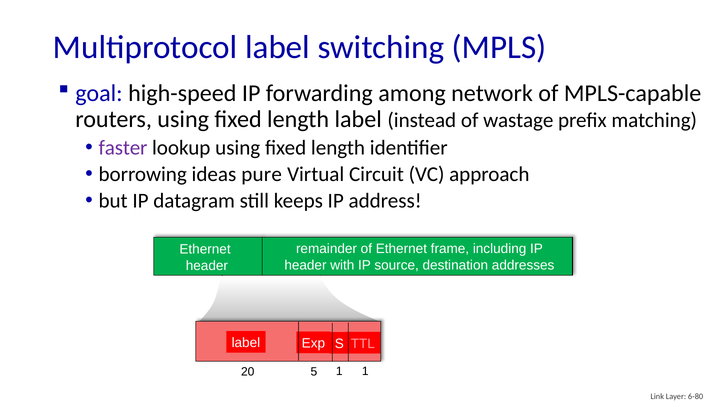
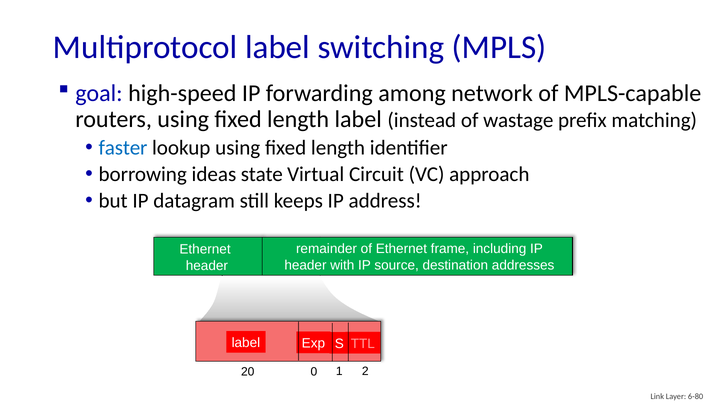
faster colour: purple -> blue
pure: pure -> state
5: 5 -> 0
1 1: 1 -> 2
